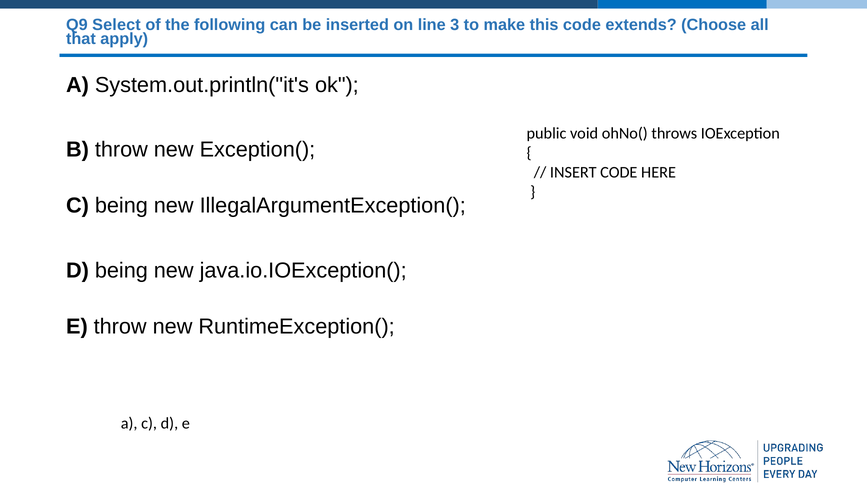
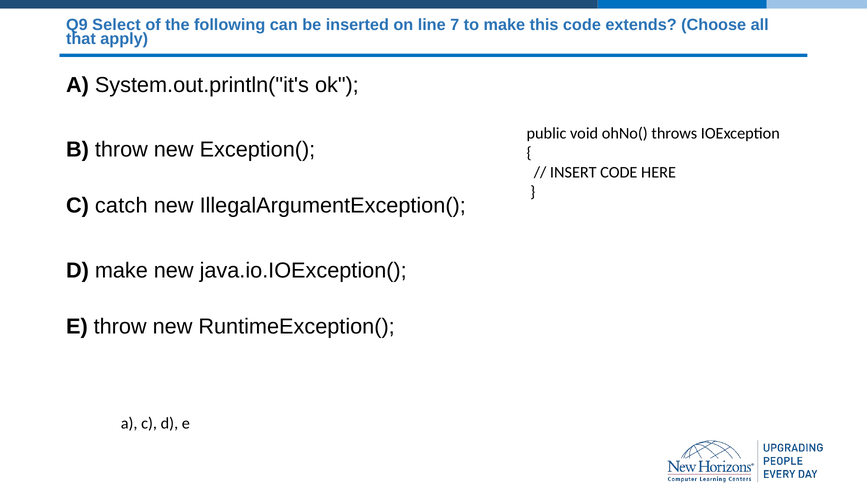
3: 3 -> 7
C being: being -> catch
D being: being -> make
